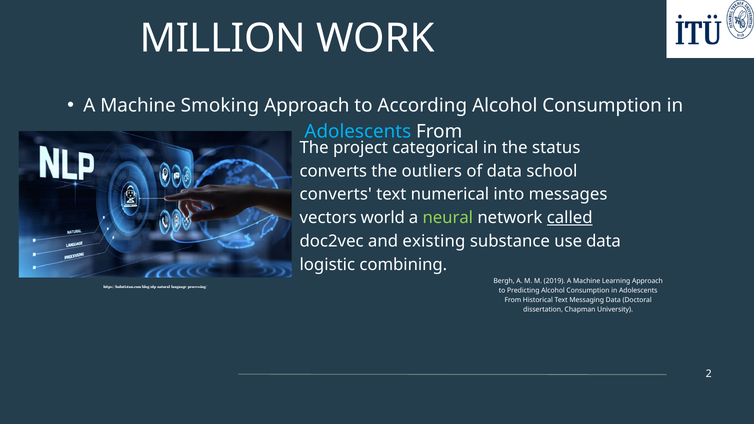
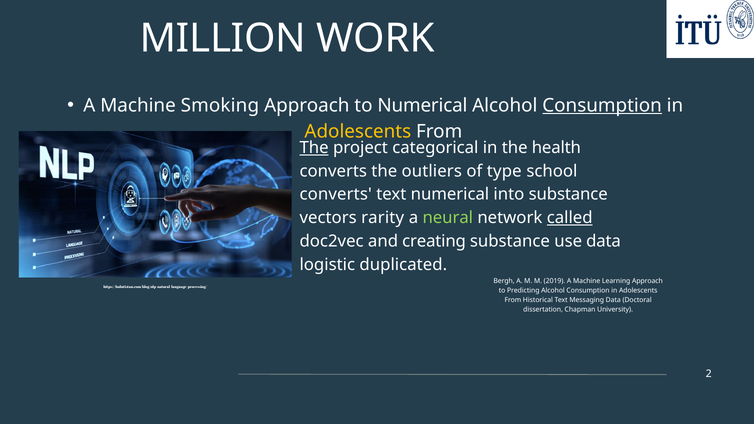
to According: According -> Numerical
Consumption at (602, 105) underline: none -> present
Adolescents at (358, 132) colour: light blue -> yellow
The at (314, 148) underline: none -> present
status: status -> health
of data: data -> type
into messages: messages -> substance
world: world -> rarity
existing: existing -> creating
combining: combining -> duplicated
